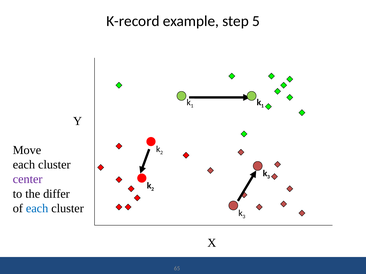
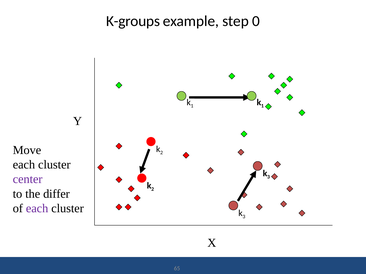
K-record: K-record -> K-groups
5: 5 -> 0
each at (37, 209) colour: blue -> purple
